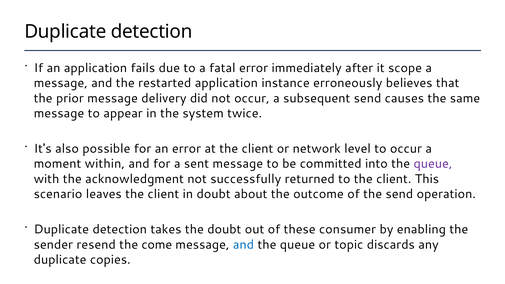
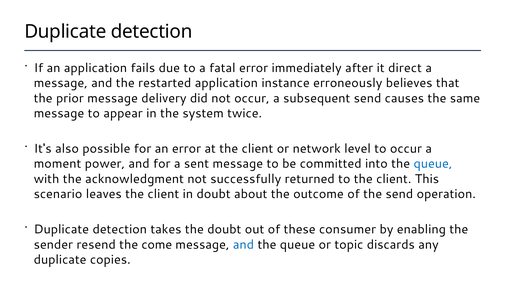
scope: scope -> direct
within: within -> power
queue at (433, 164) colour: purple -> blue
